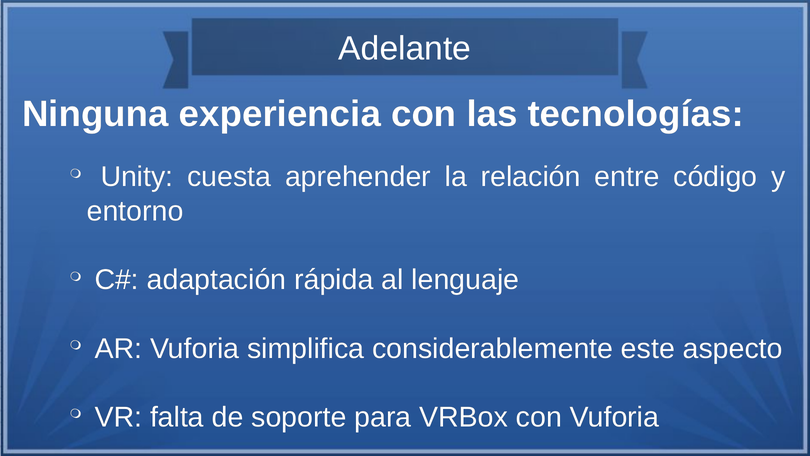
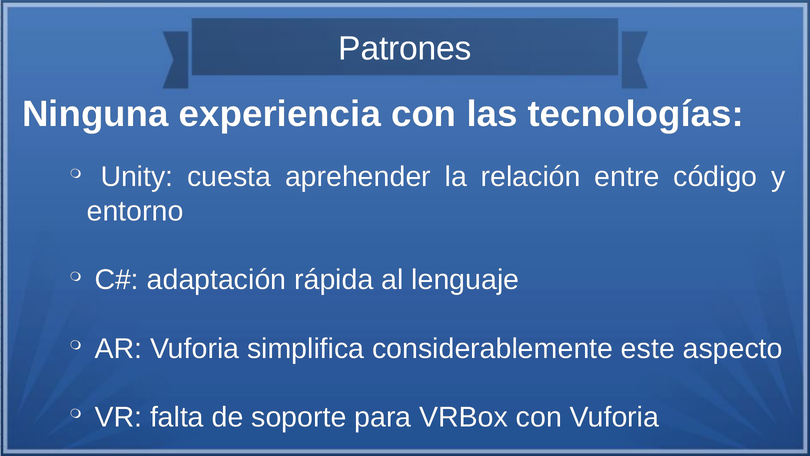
Adelante: Adelante -> Patrones
